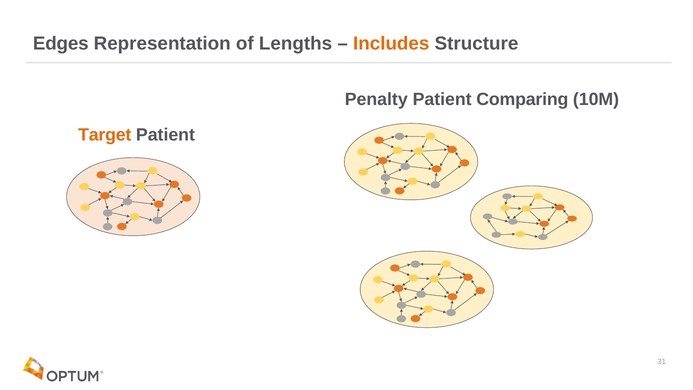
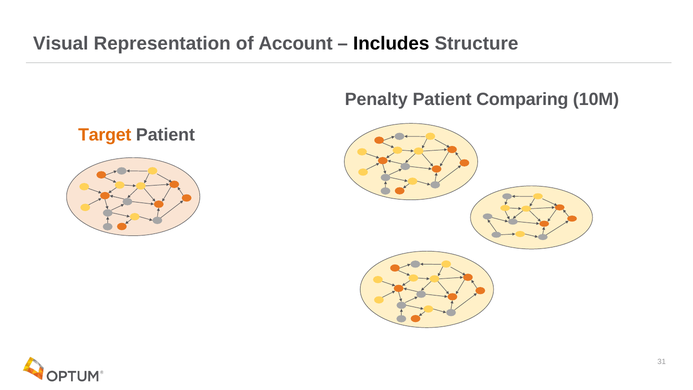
Edges: Edges -> Visual
Lengths: Lengths -> Account
Includes colour: orange -> black
